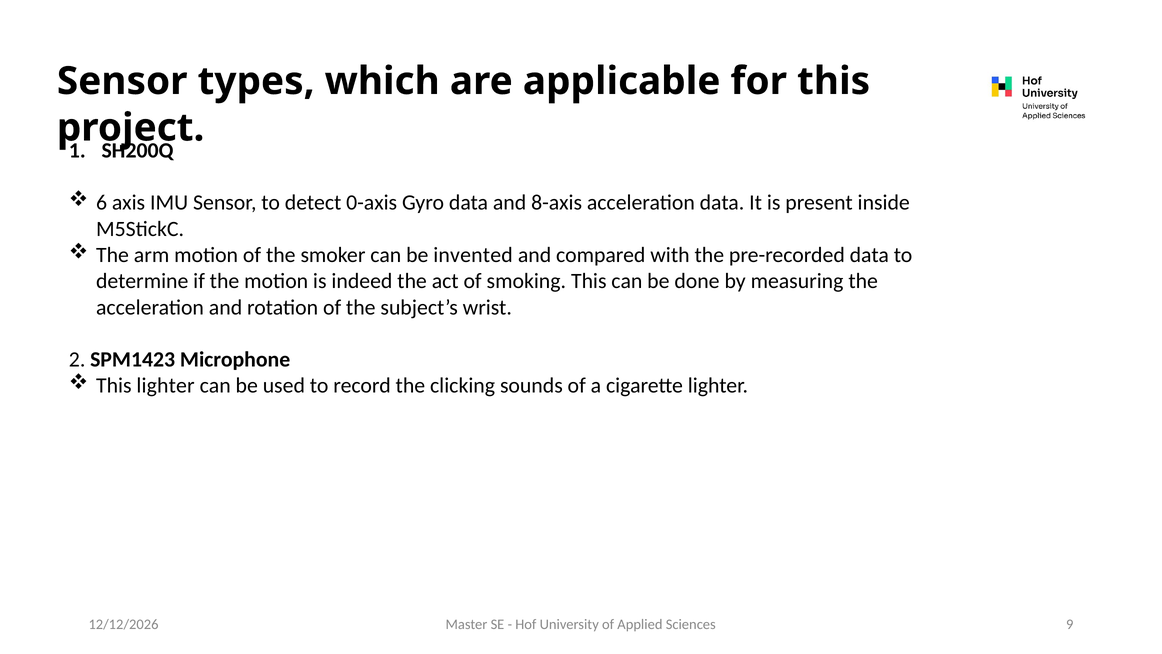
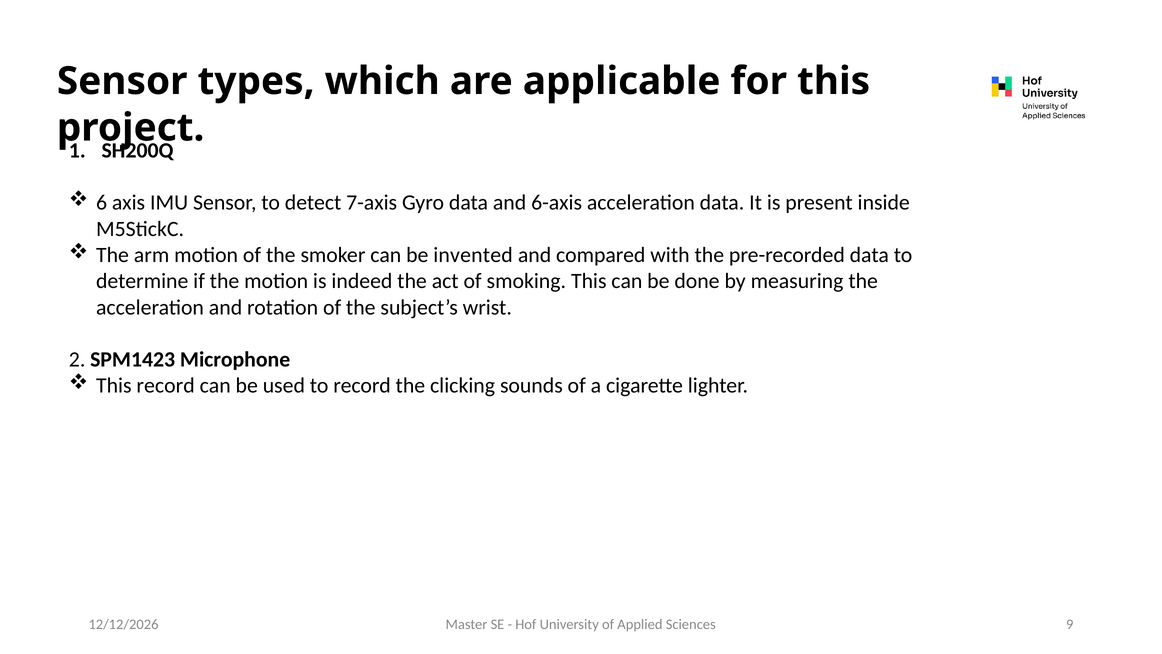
0-axis: 0-axis -> 7-axis
8-axis: 8-axis -> 6-axis
This lighter: lighter -> record
